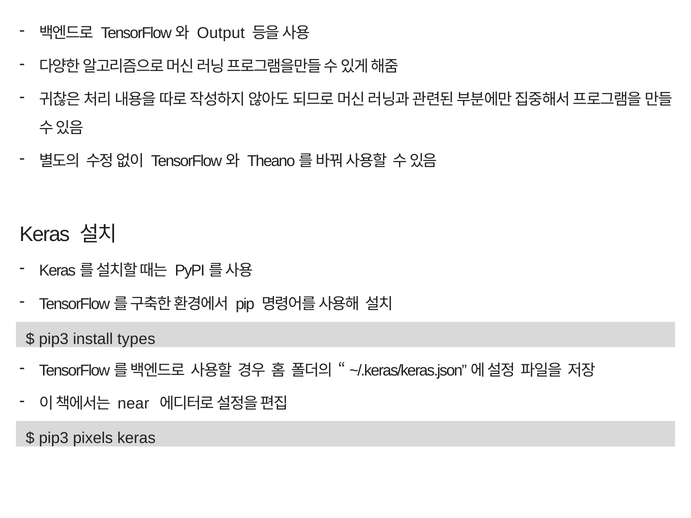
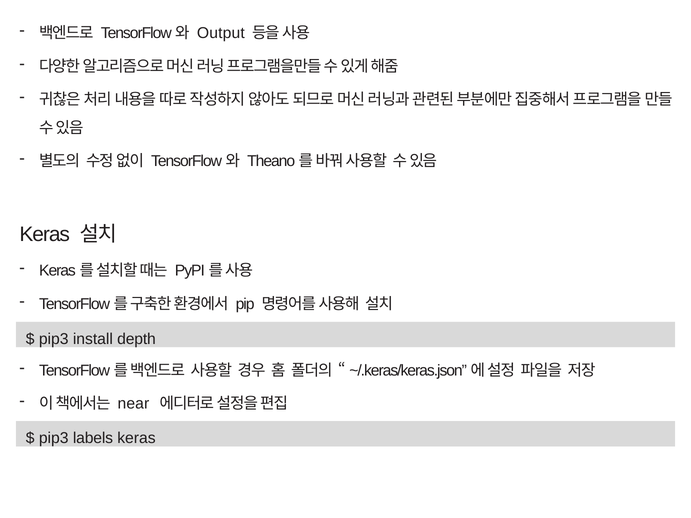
types: types -> depth
pixels: pixels -> labels
